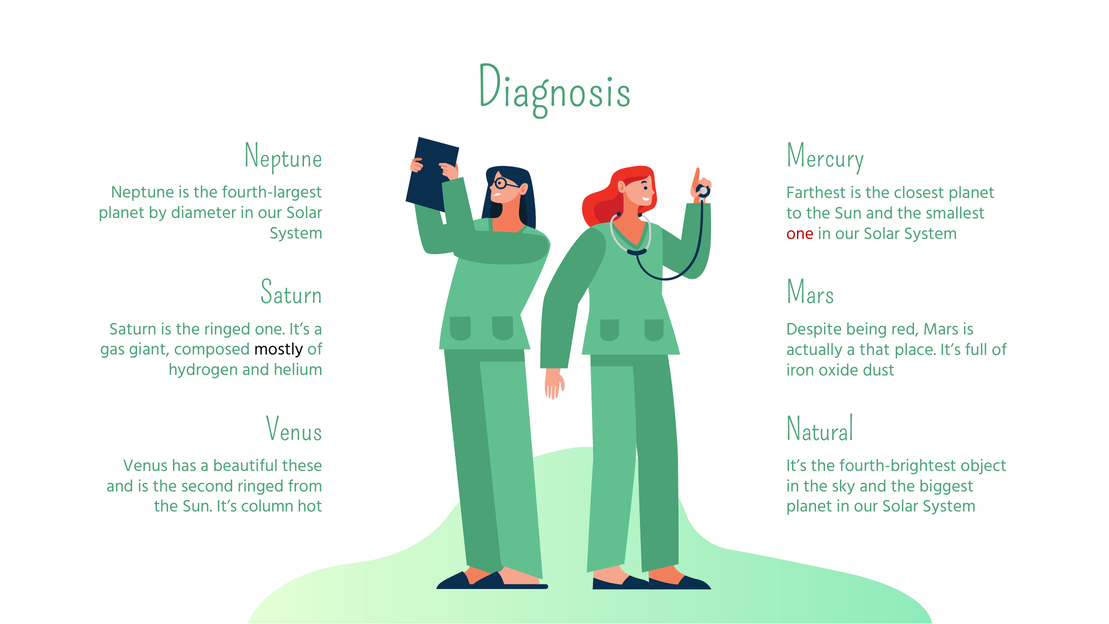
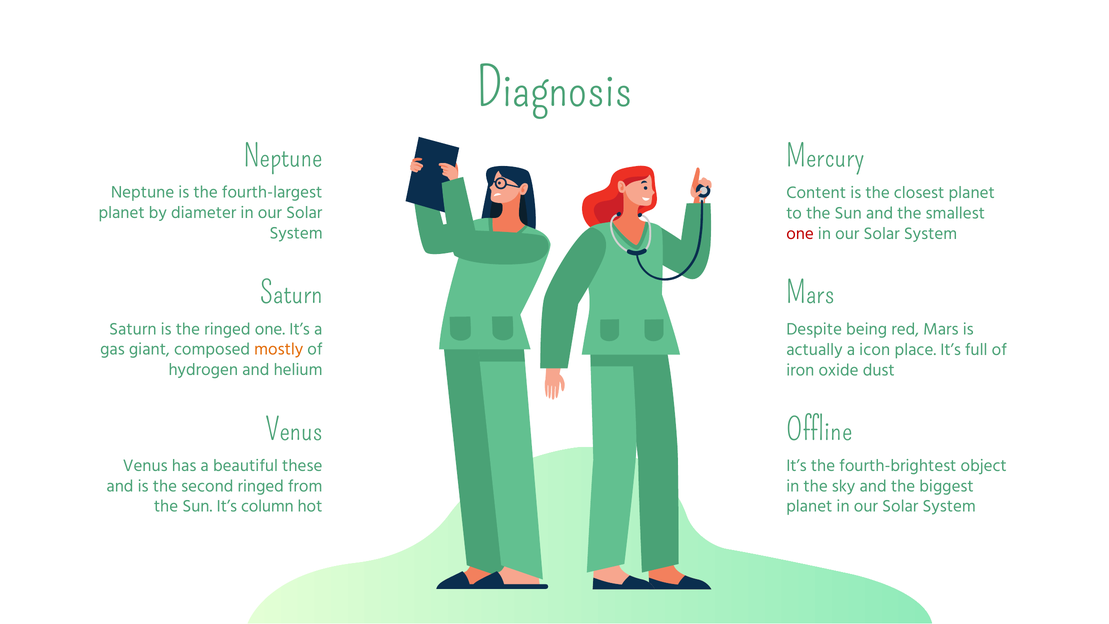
Farthest: Farthest -> Content
mostly colour: black -> orange
that: that -> icon
Natural: Natural -> Offline
